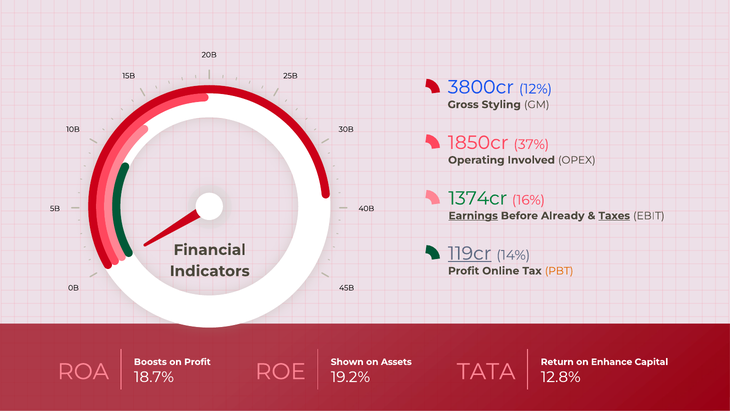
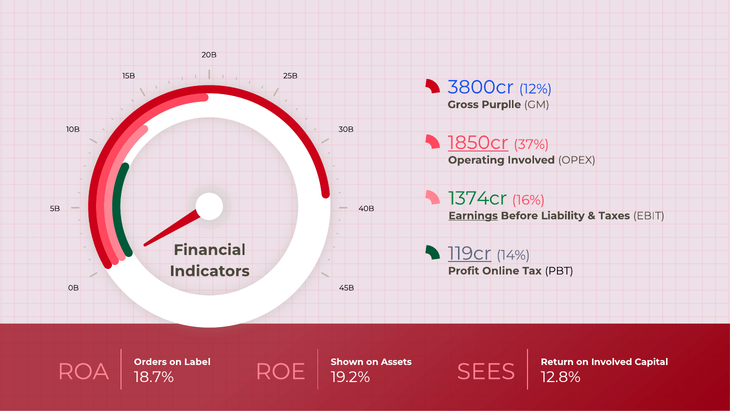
Styling: Styling -> Purplle
1850cr underline: none -> present
Already: Already -> Liability
Taxes underline: present -> none
PBT colour: orange -> black
Boosts: Boosts -> Orders
on Profit: Profit -> Label
on Enhance: Enhance -> Involved
TATA: TATA -> SEES
